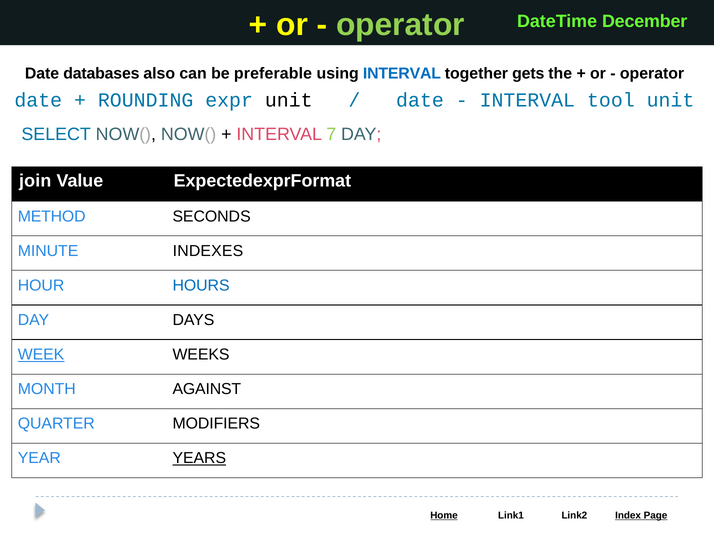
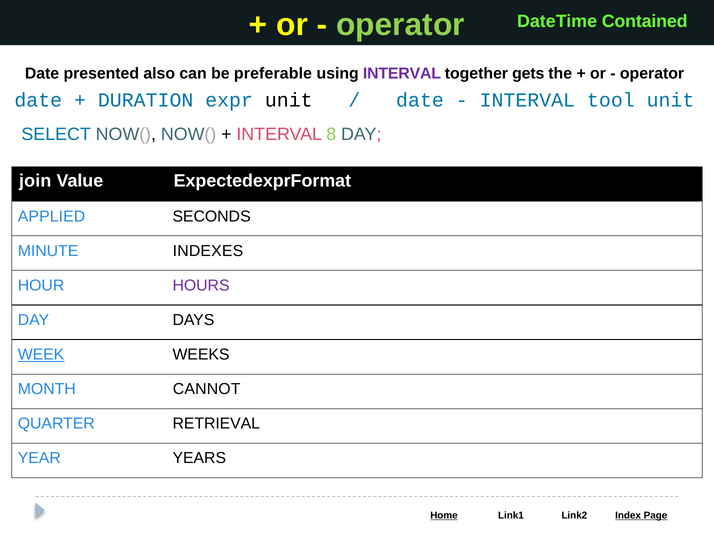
December: December -> Contained
databases: databases -> presented
INTERVAL at (402, 74) colour: blue -> purple
ROUNDING: ROUNDING -> DURATION
7: 7 -> 8
METHOD: METHOD -> APPLIED
HOURS colour: blue -> purple
AGAINST: AGAINST -> CANNOT
MODIFIERS: MODIFIERS -> RETRIEVAL
YEARS underline: present -> none
